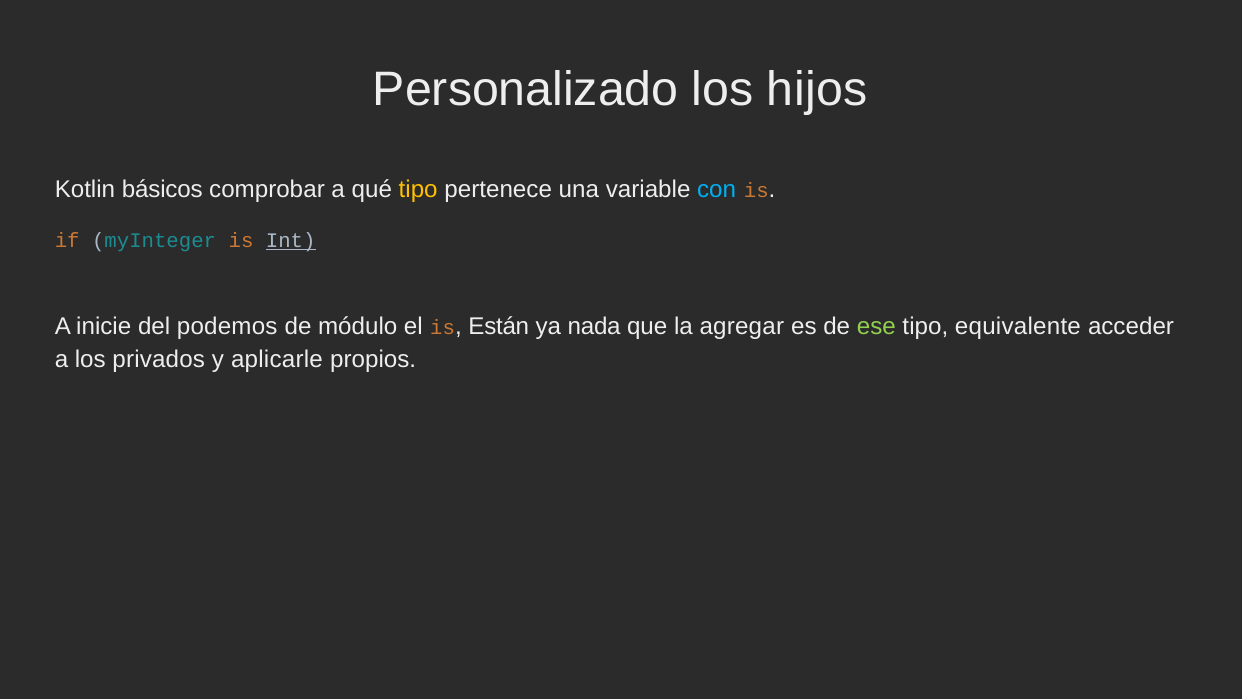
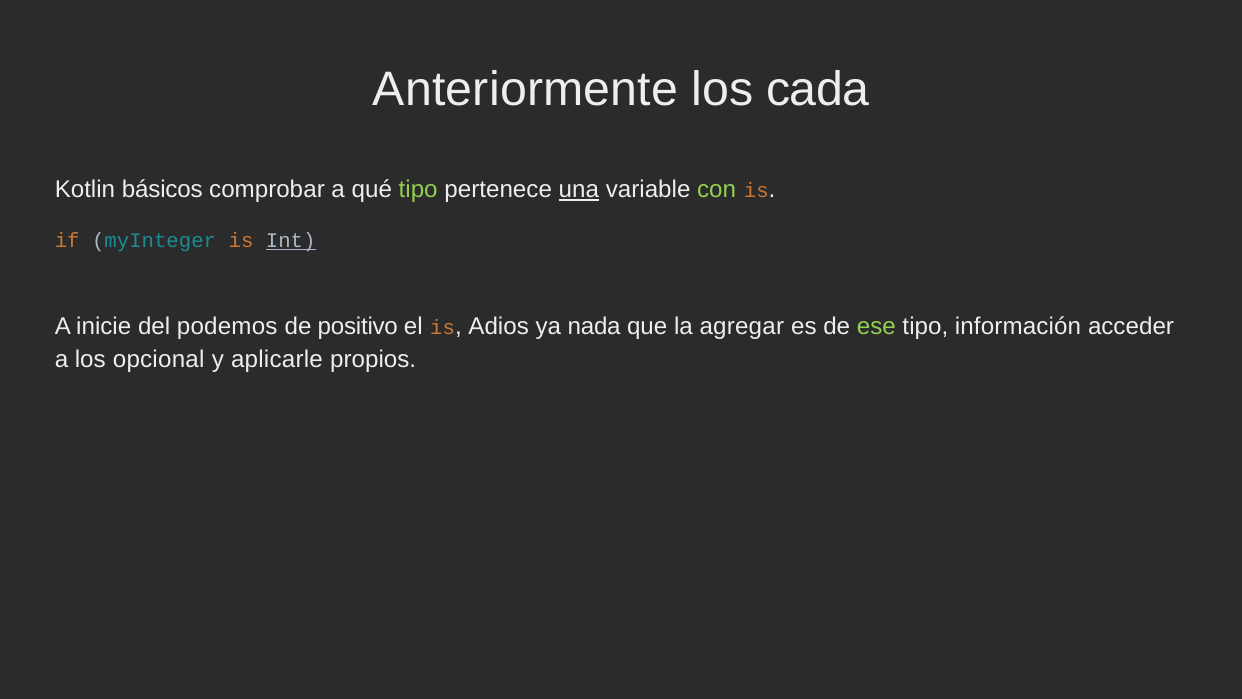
Personalizado: Personalizado -> Anteriormente
hijos: hijos -> cada
tipo at (418, 190) colour: yellow -> light green
una underline: none -> present
con colour: light blue -> light green
módulo: módulo -> positivo
Están: Están -> Adios
equivalente: equivalente -> información
privados: privados -> opcional
